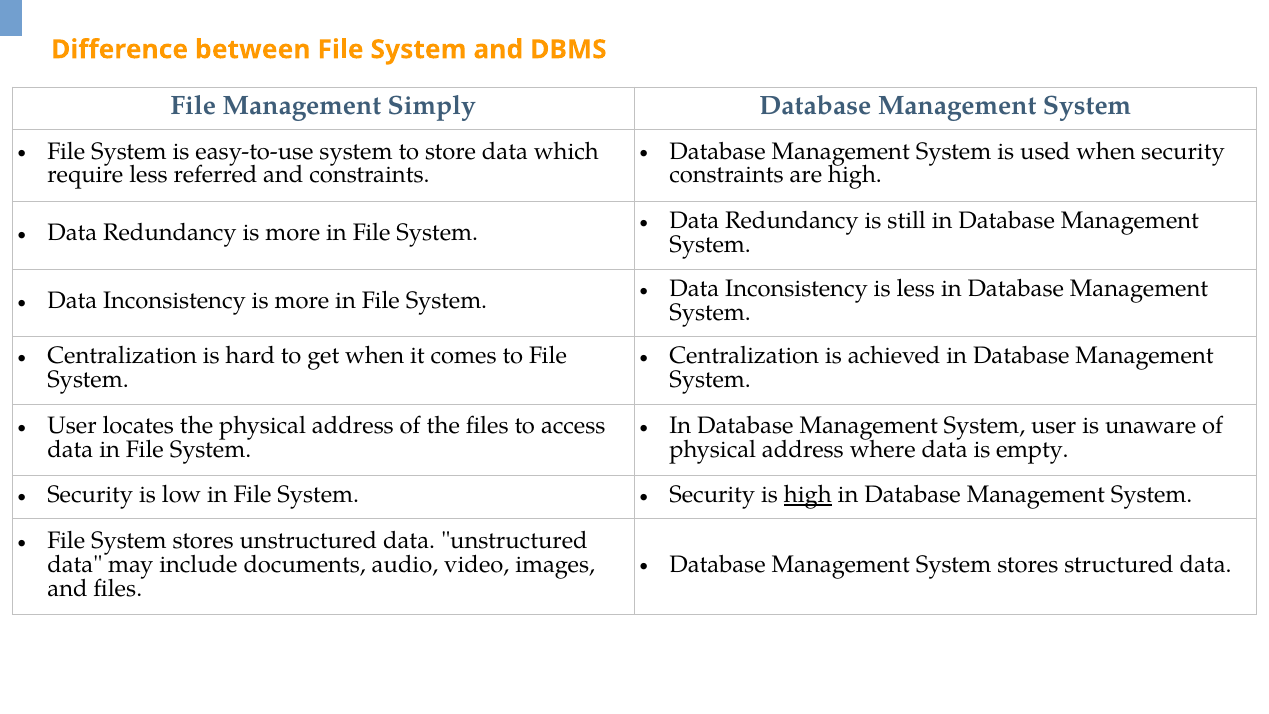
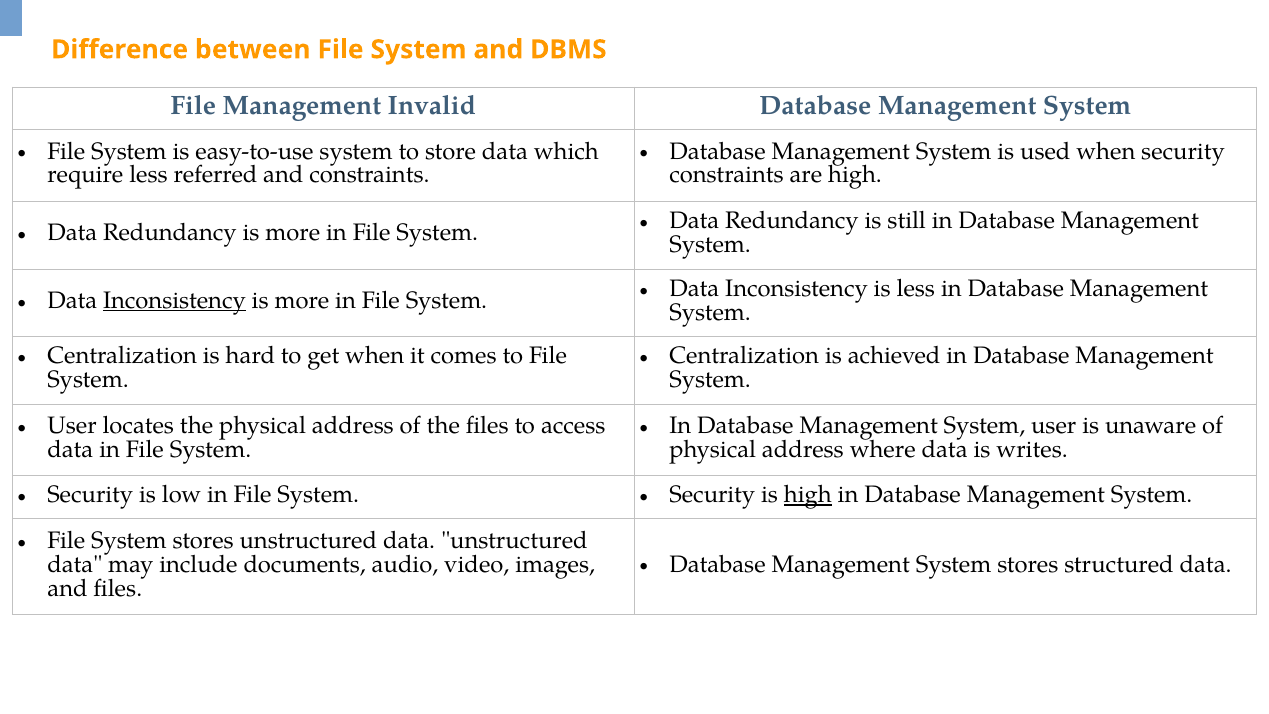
Simply: Simply -> Invalid
Inconsistency at (174, 300) underline: none -> present
empty: empty -> writes
